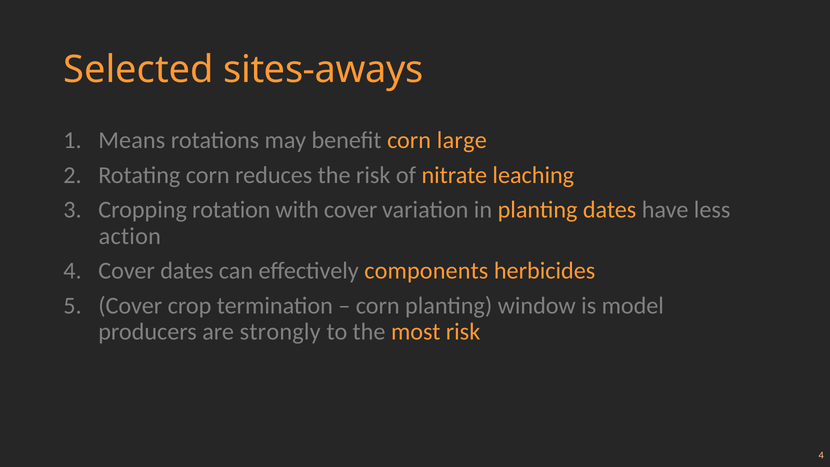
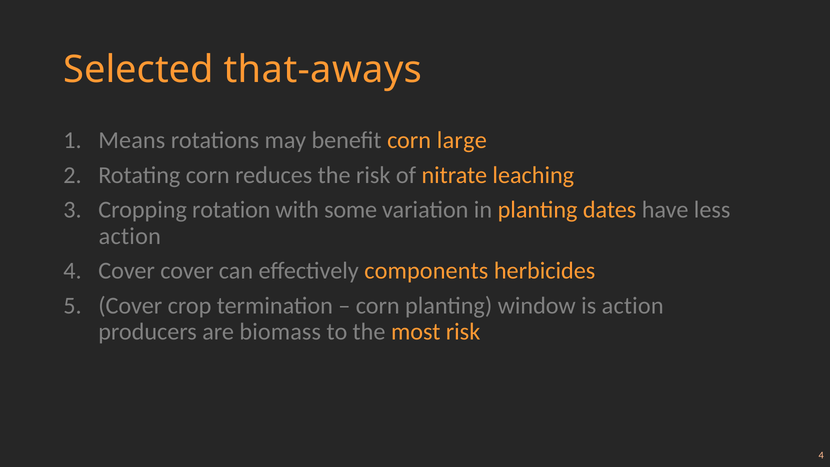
sites-aways: sites-aways -> that-aways
with cover: cover -> some
Cover dates: dates -> cover
is model: model -> action
strongly: strongly -> biomass
